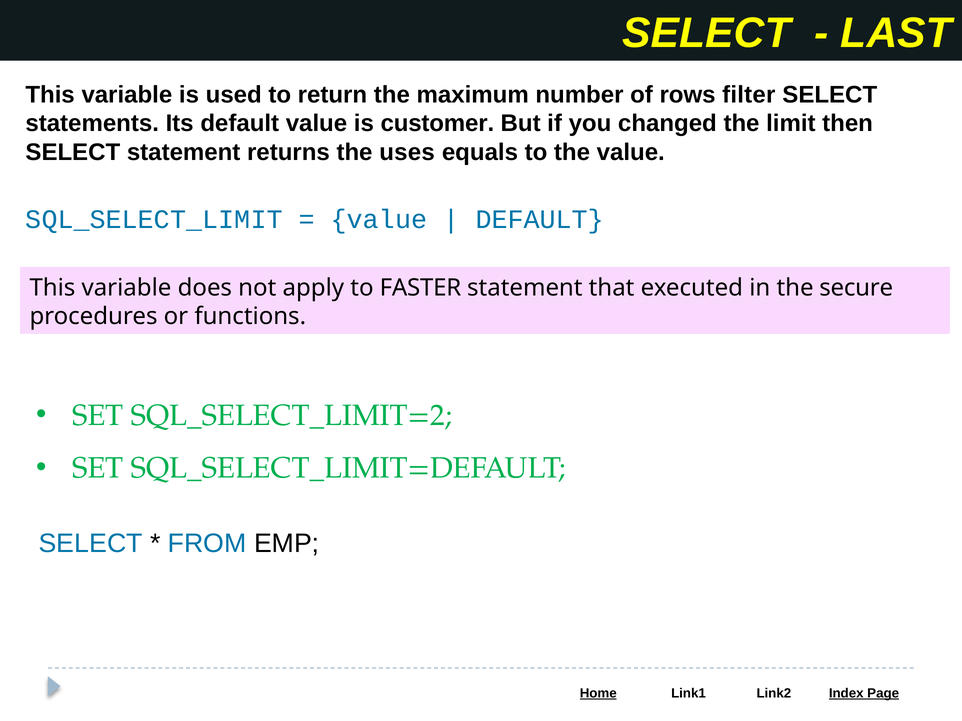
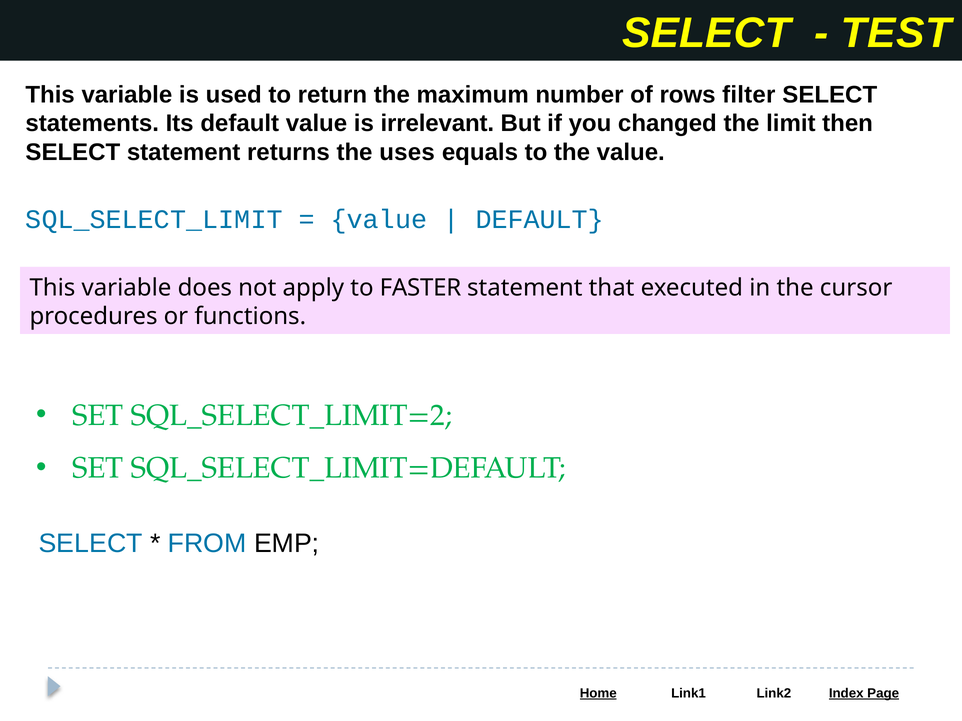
LAST: LAST -> TEST
customer: customer -> irrelevant
secure: secure -> cursor
